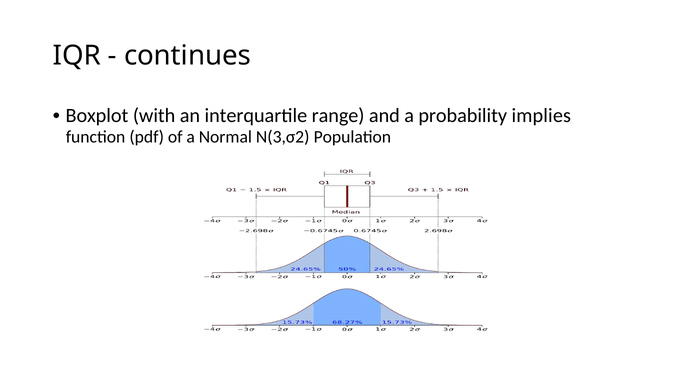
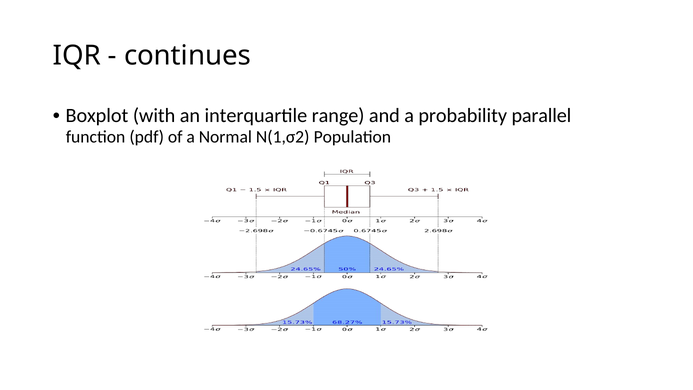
implies: implies -> parallel
N(3,σ2: N(3,σ2 -> N(1,σ2
